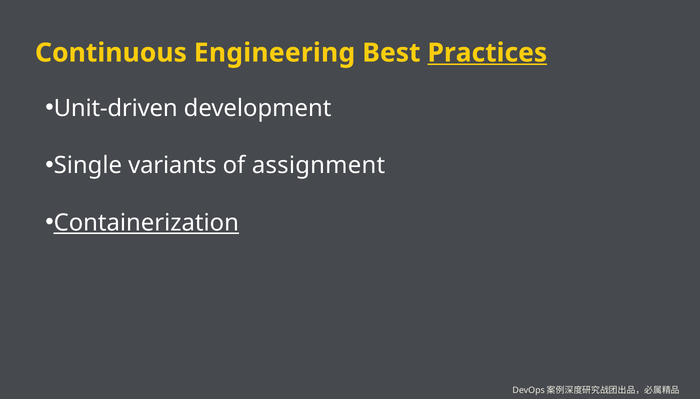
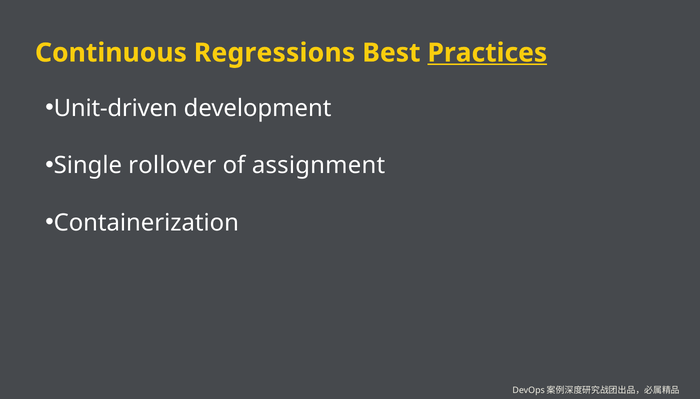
Engineering: Engineering -> Regressions
variants: variants -> rollover
Containerization underline: present -> none
